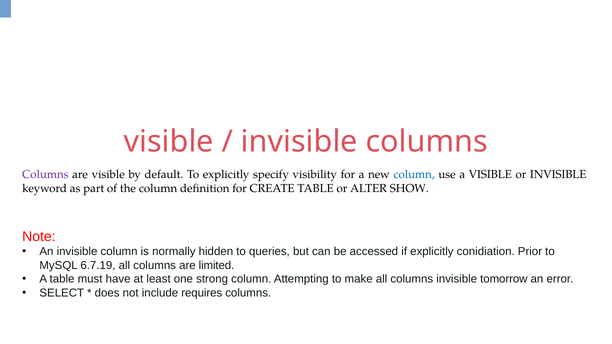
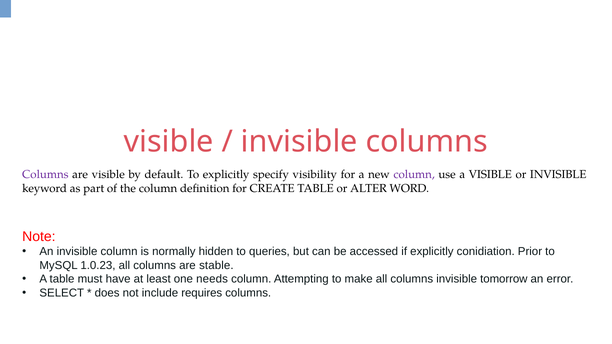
column at (414, 175) colour: blue -> purple
SHOW: SHOW -> WORD
6.7.19: 6.7.19 -> 1.0.23
limited: limited -> stable
strong: strong -> needs
